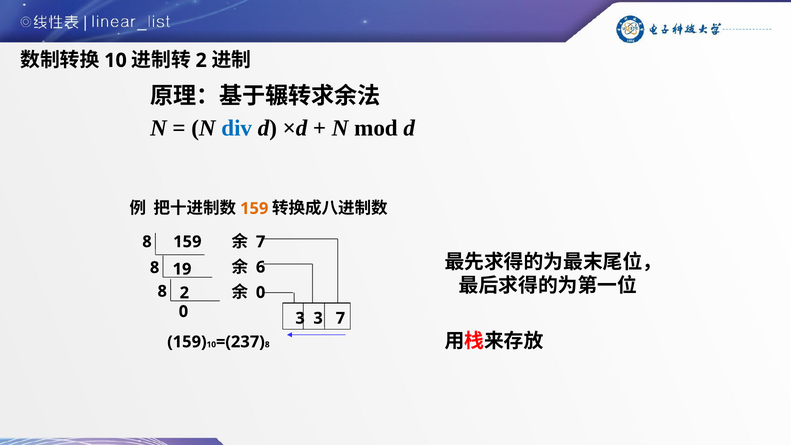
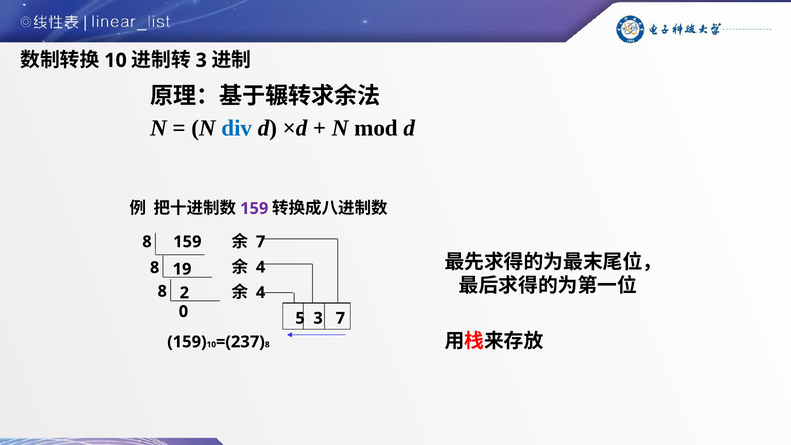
2 at (201, 60): 2 -> 3
159 at (254, 208) colour: orange -> purple
6 at (261, 267): 6 -> 4
0 at (261, 292): 0 -> 4
0 3: 3 -> 5
